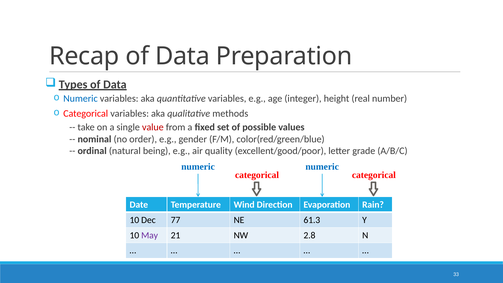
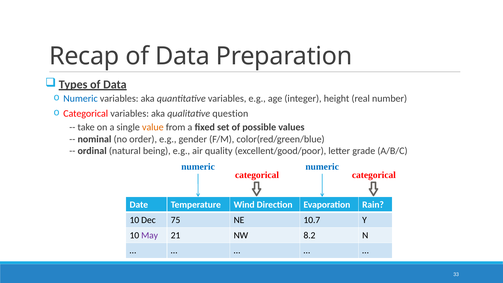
methods: methods -> question
value colour: red -> orange
77: 77 -> 75
61.3: 61.3 -> 10.7
2.8: 2.8 -> 8.2
